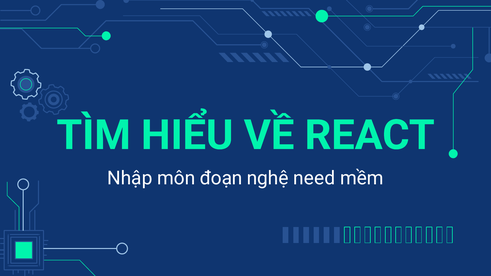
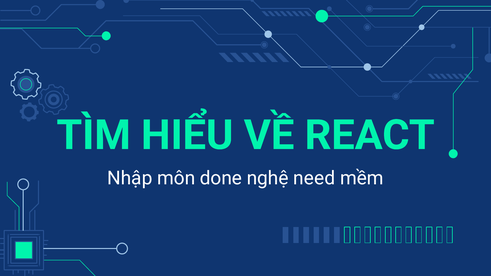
đoạn: đoạn -> done
